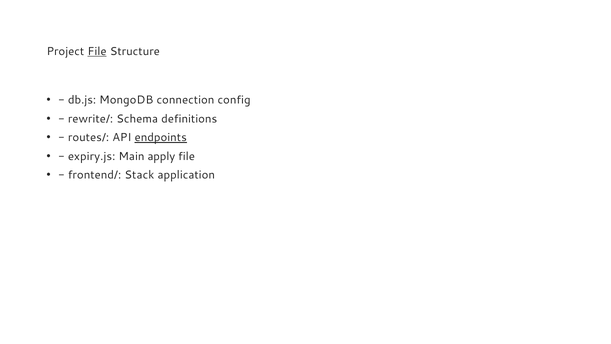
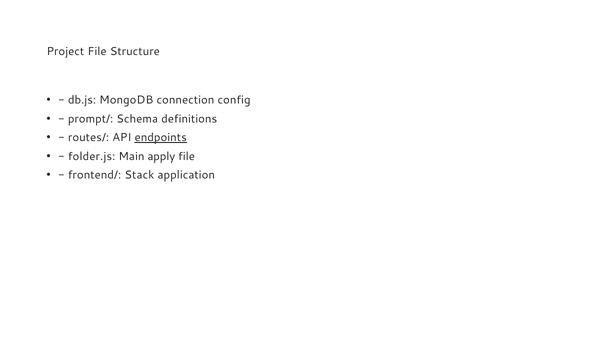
File at (97, 51) underline: present -> none
rewrite/: rewrite/ -> prompt/
expiry.js: expiry.js -> folder.js
